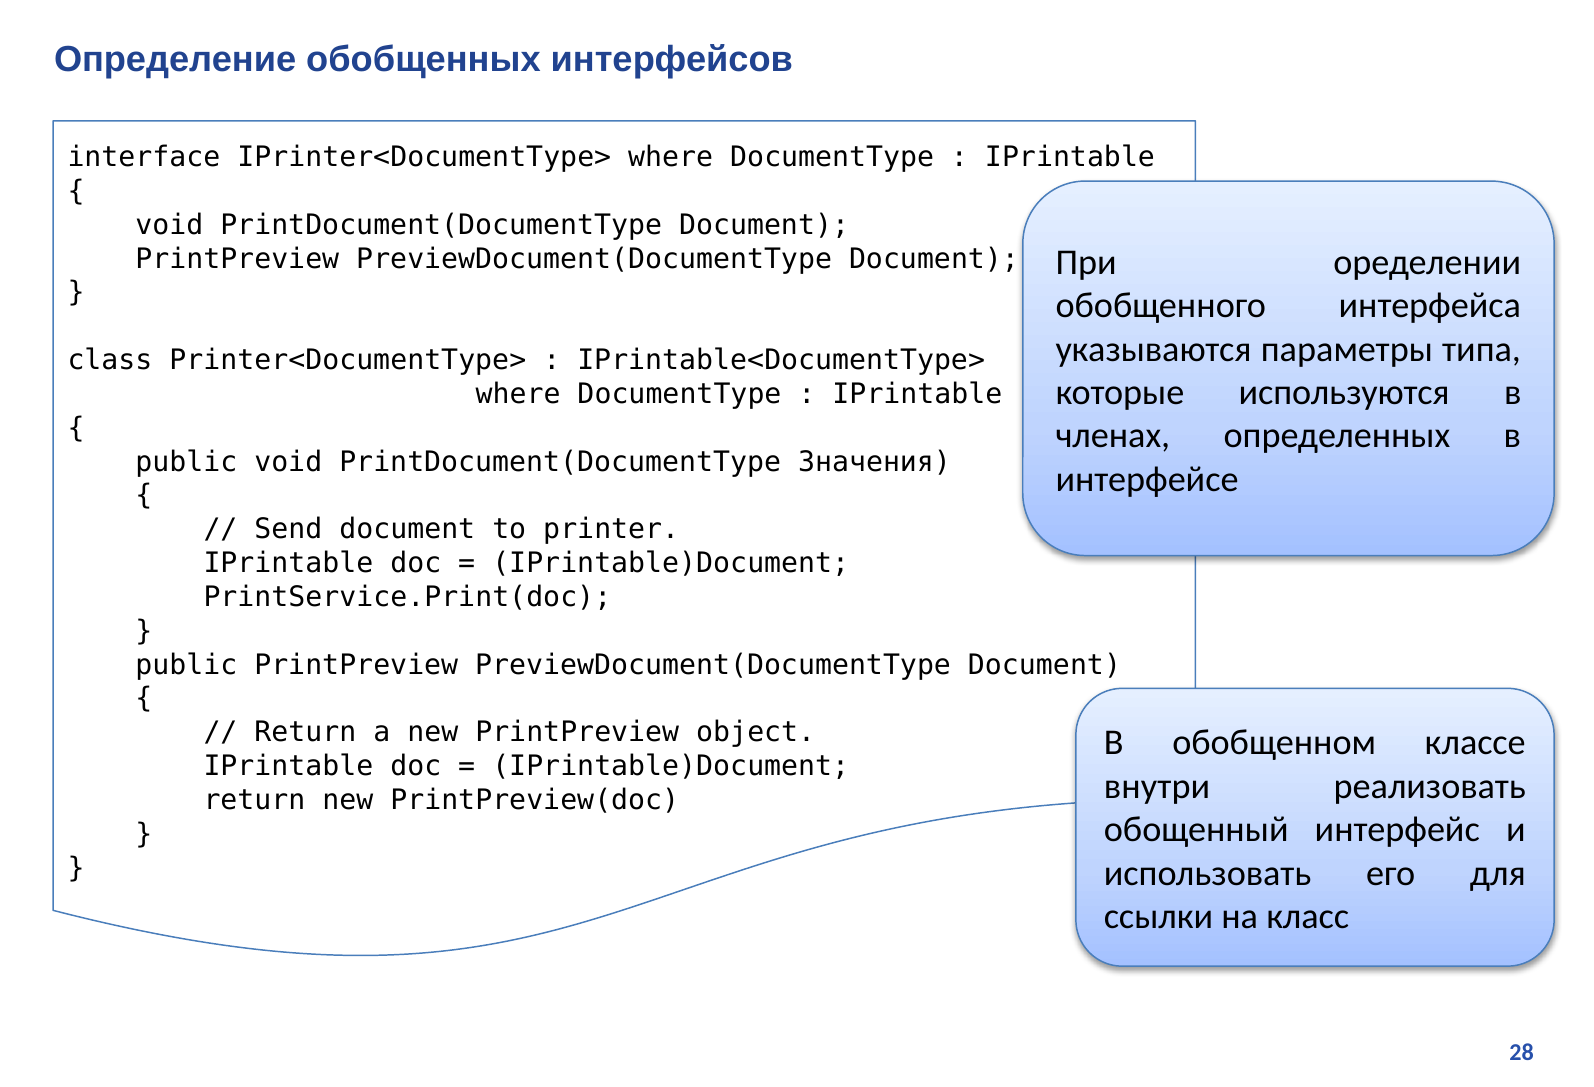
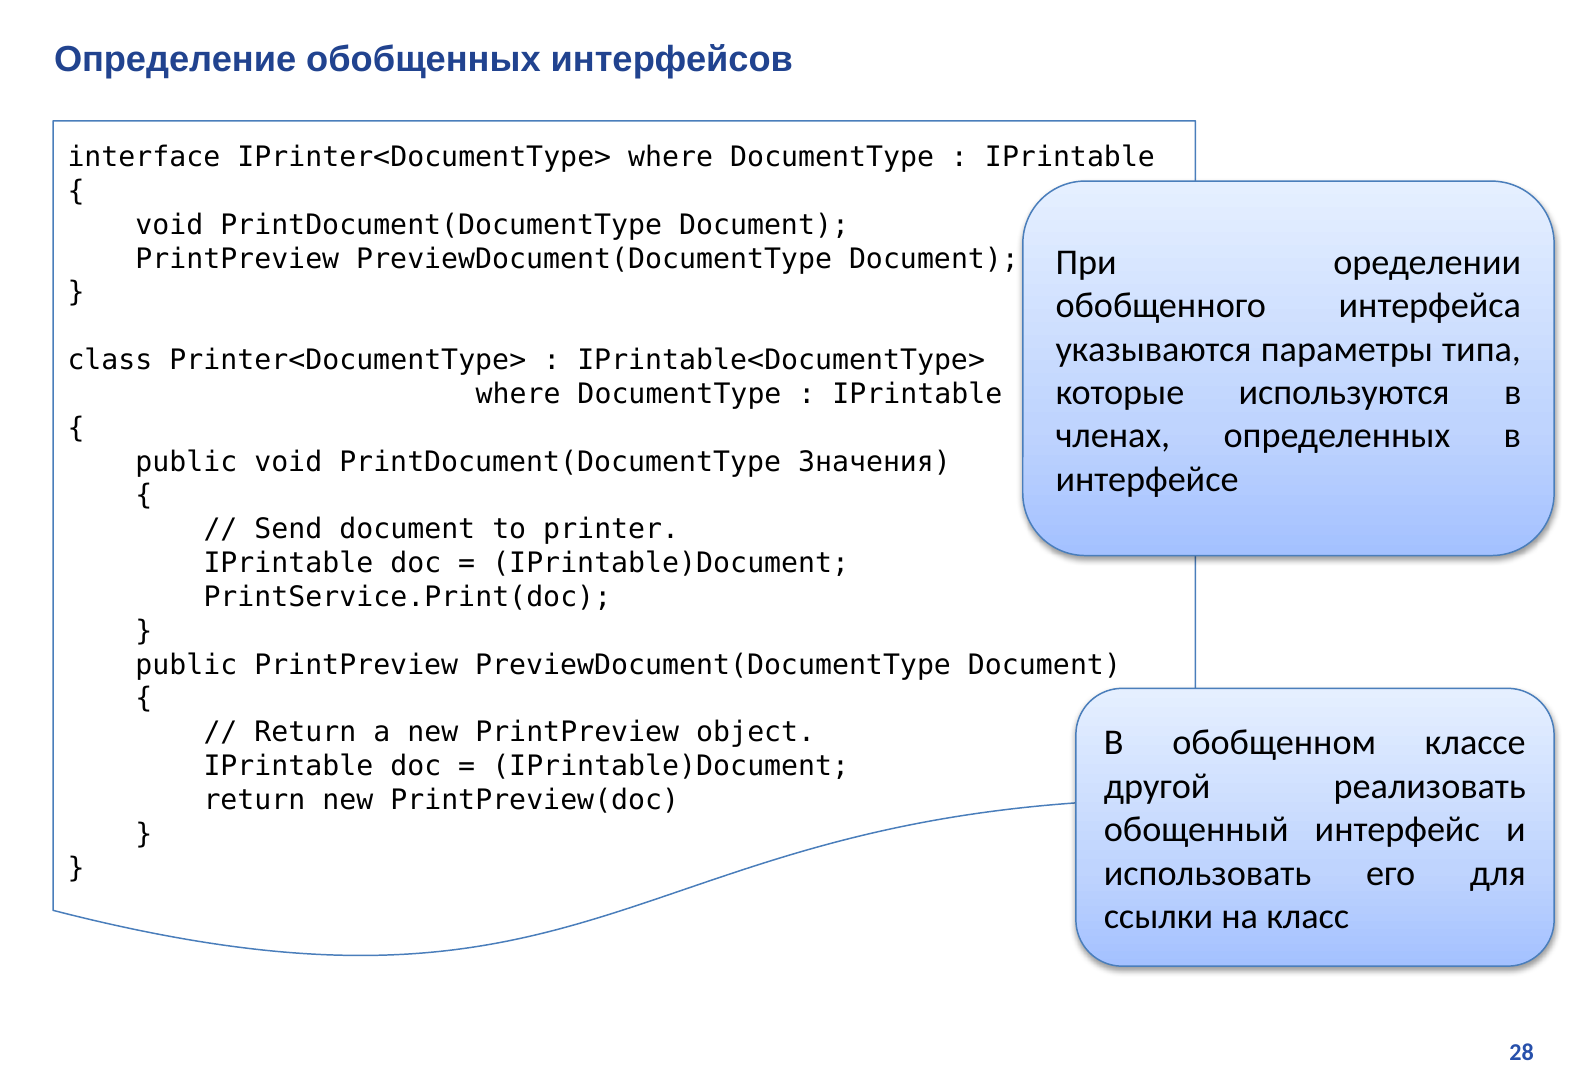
внутри: внутри -> другой
